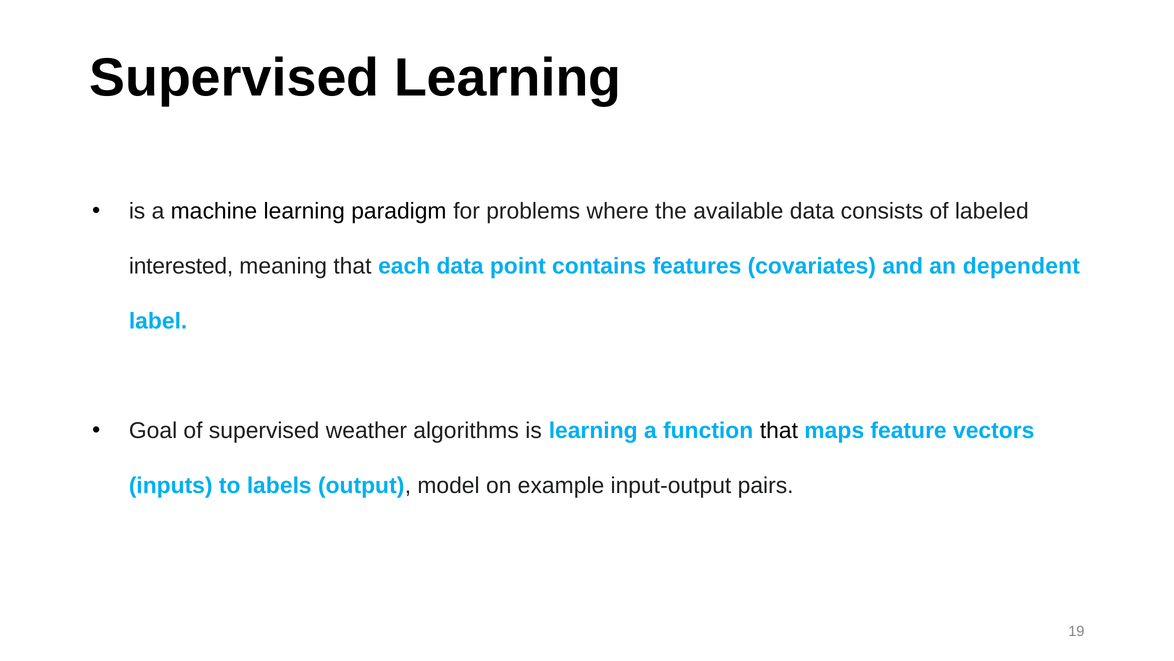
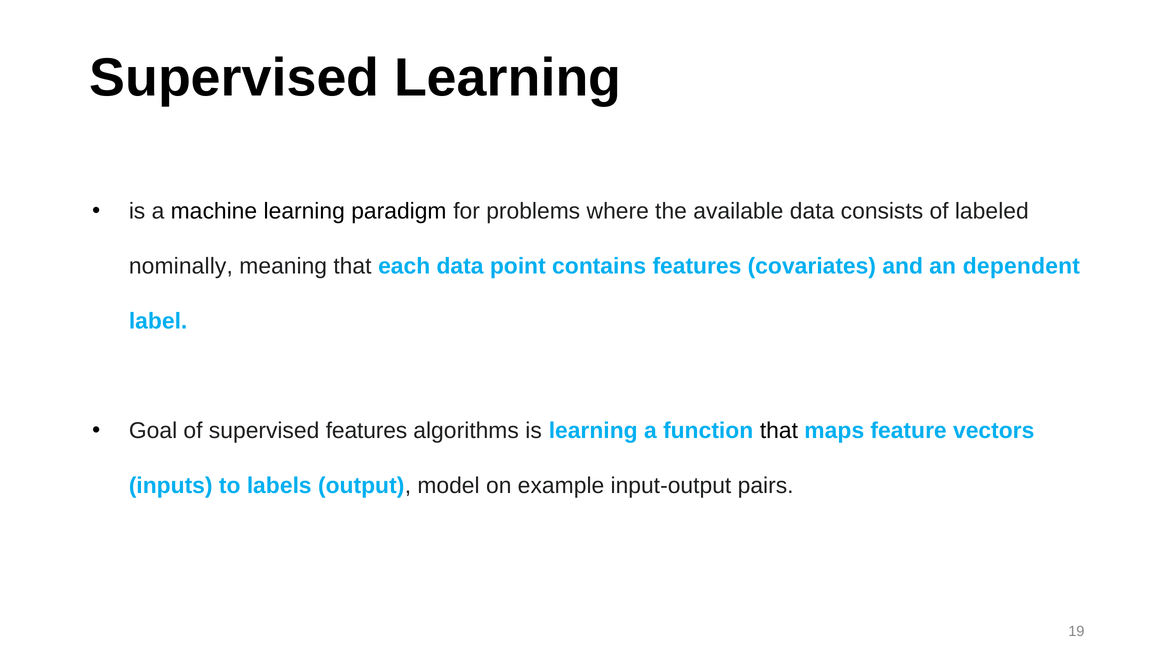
interested: interested -> nominally
supervised weather: weather -> features
